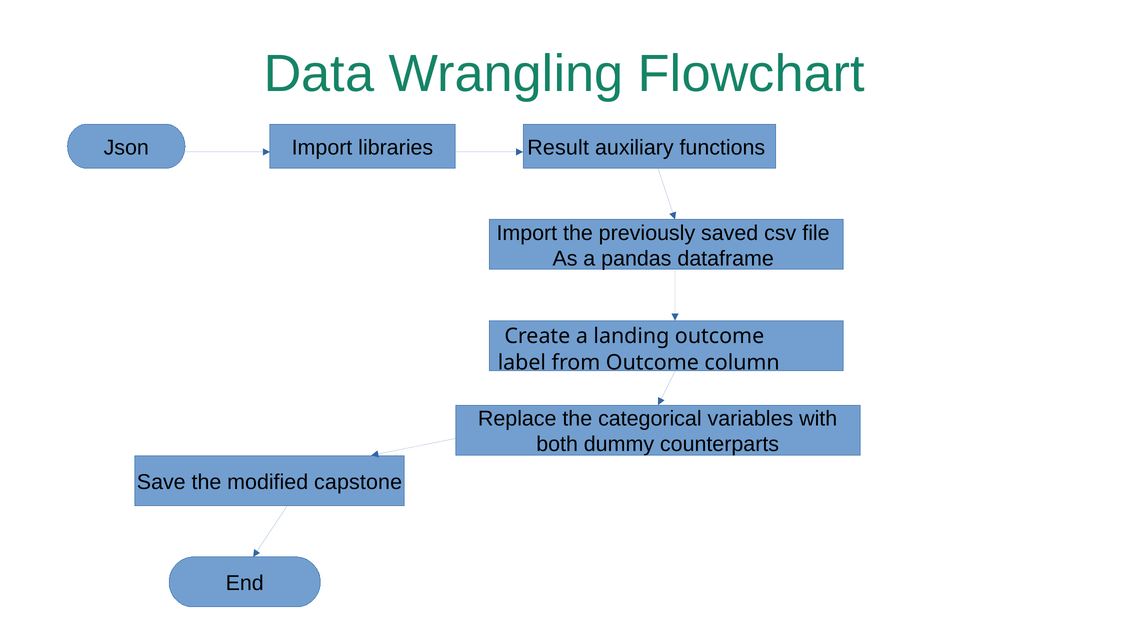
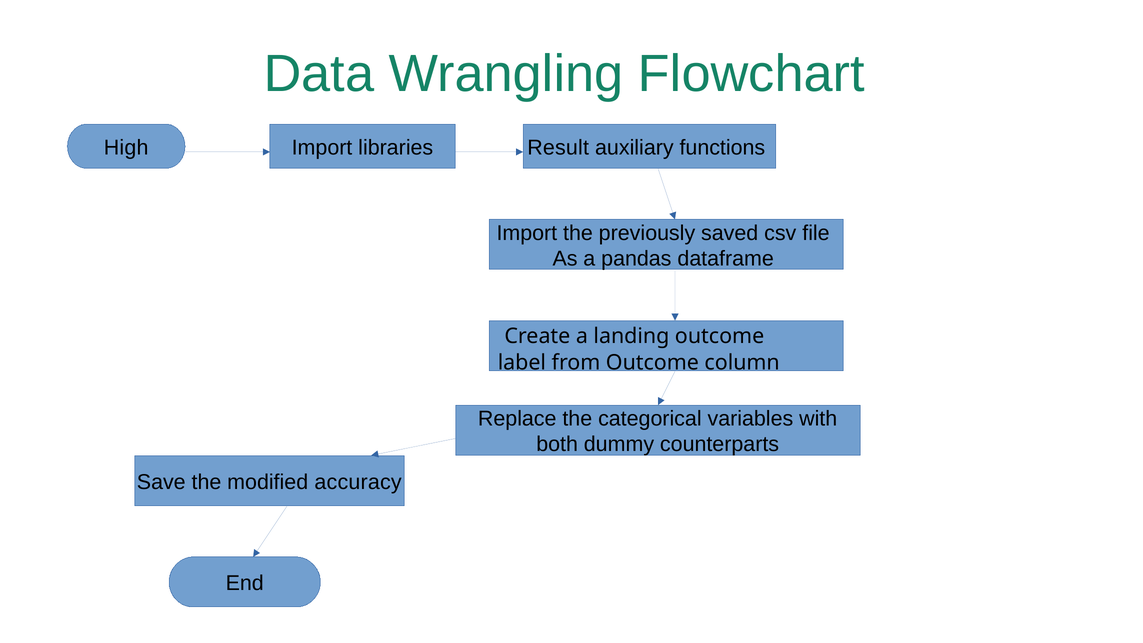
Json: Json -> High
capstone: capstone -> accuracy
